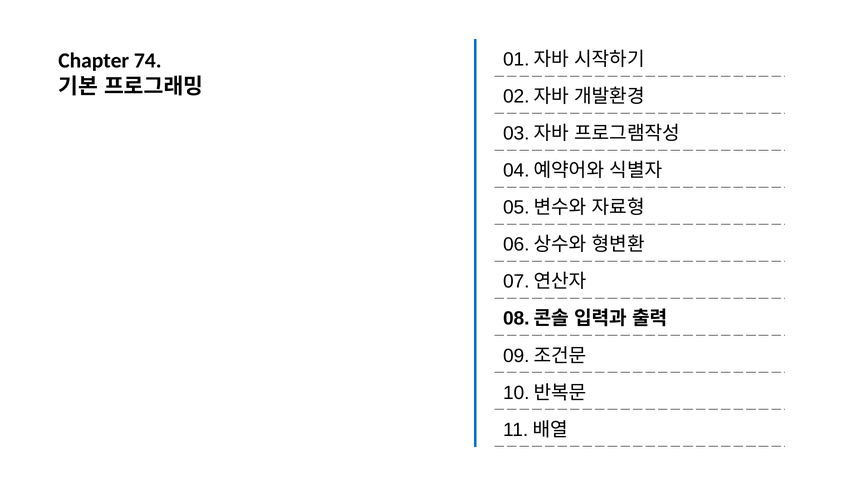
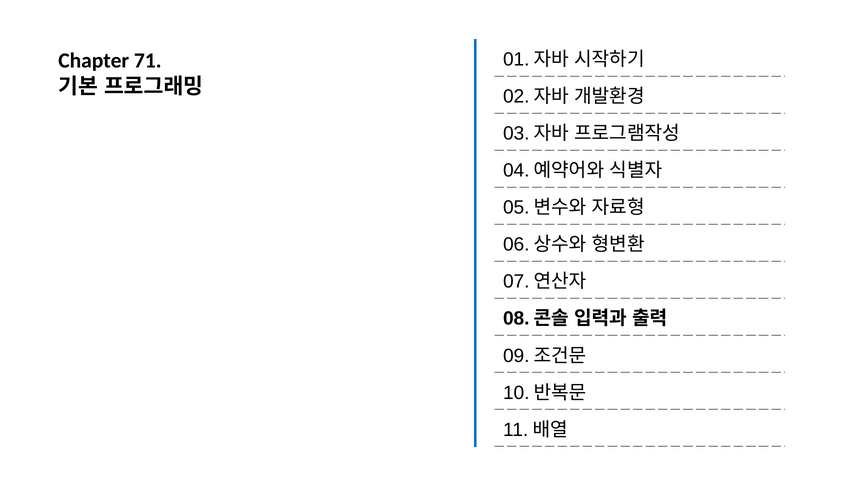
74: 74 -> 71
